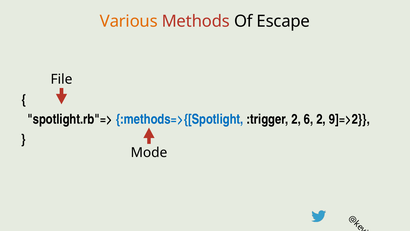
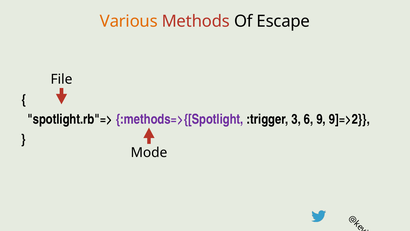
:methods=>{[Spotlight colour: blue -> purple
:trigger 2: 2 -> 3
6 2: 2 -> 9
